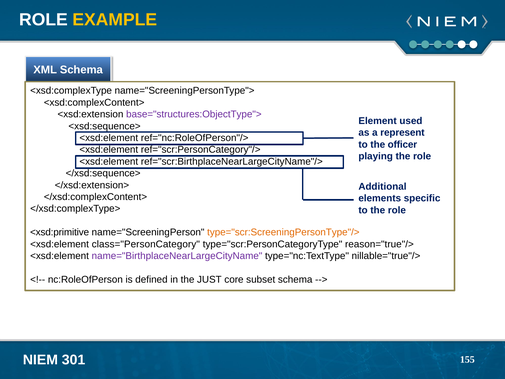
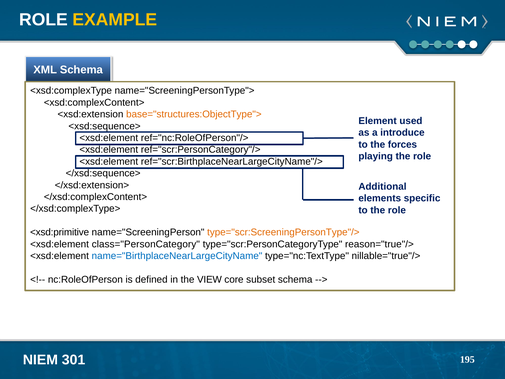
base="structures:ObjectType"> colour: purple -> orange
represent: represent -> introduce
officer: officer -> forces
name="BirthplaceNearLargeCityName colour: purple -> blue
JUST: JUST -> VIEW
155: 155 -> 195
